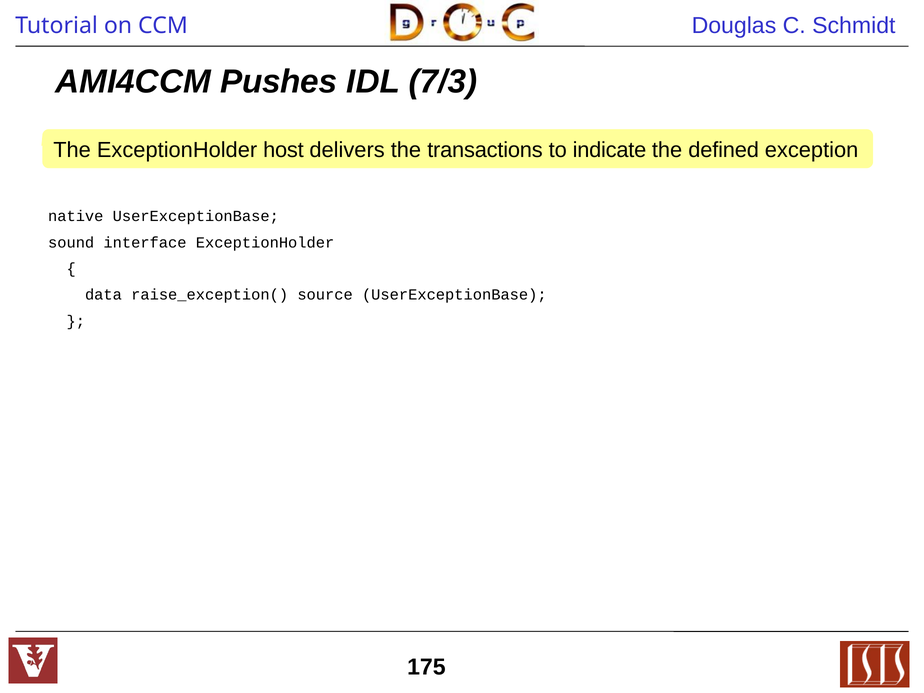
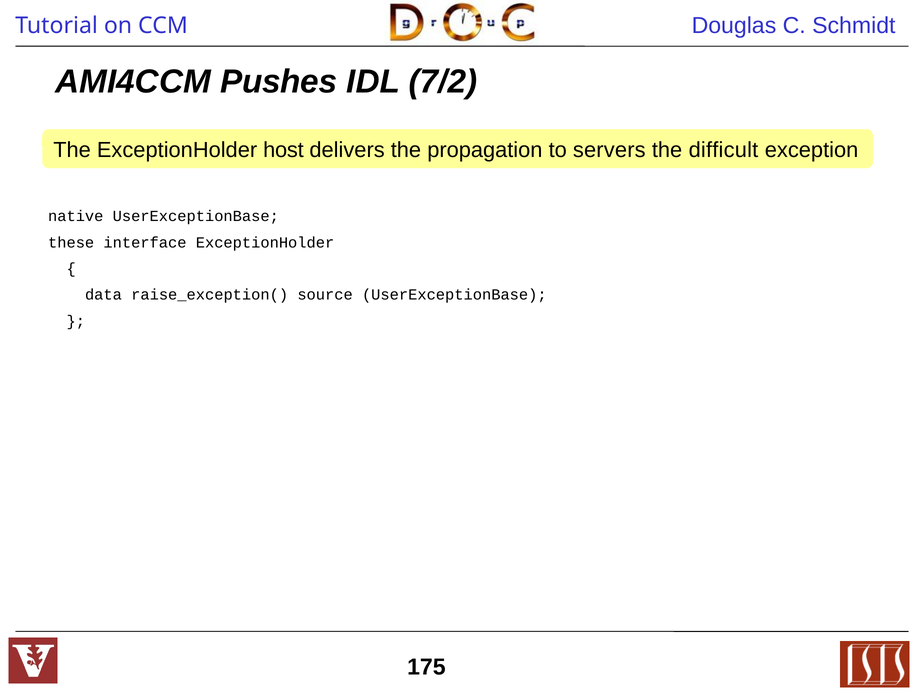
7/3: 7/3 -> 7/2
transactions: transactions -> propagation
indicate: indicate -> servers
defined: defined -> difficult
sound: sound -> these
